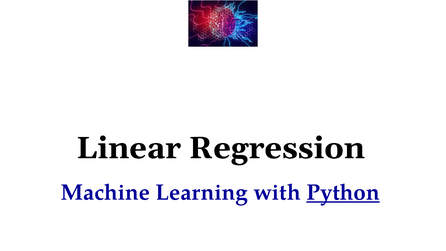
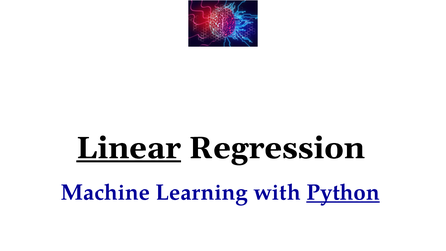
Linear underline: none -> present
